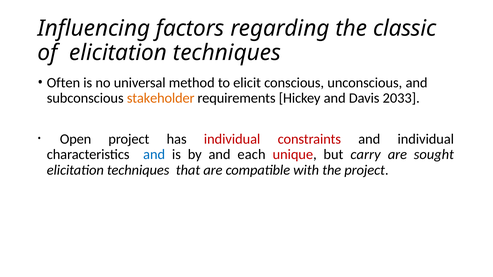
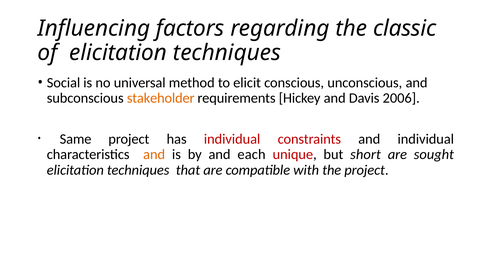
Often: Often -> Social
2033: 2033 -> 2006
Open: Open -> Same
and at (154, 155) colour: blue -> orange
carry: carry -> short
